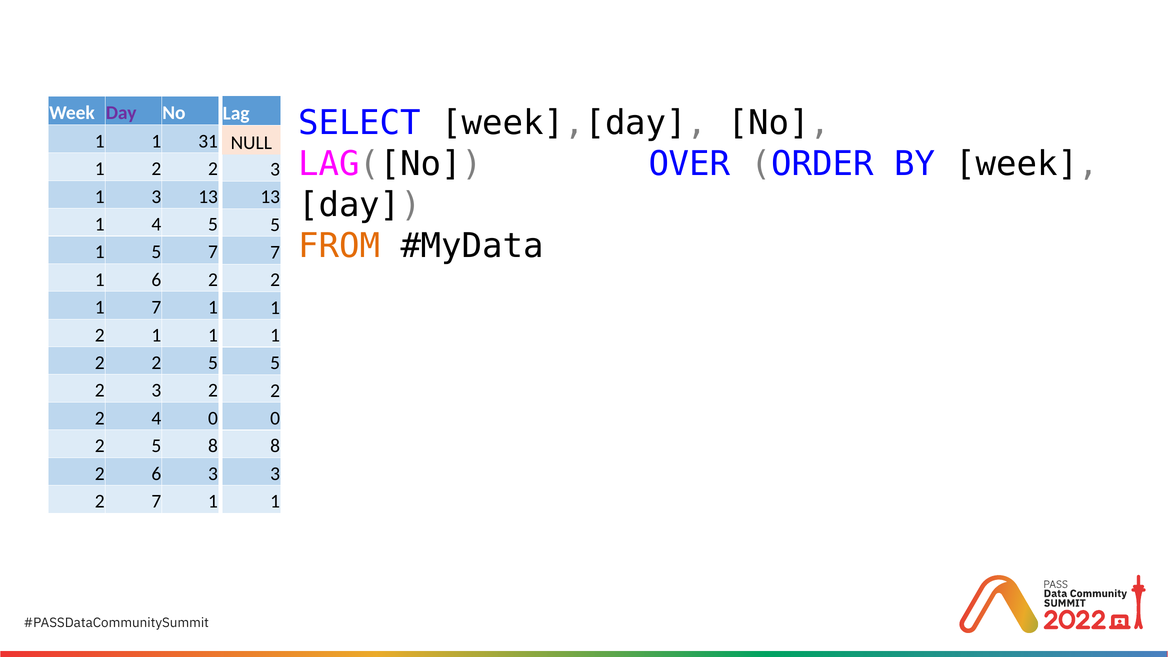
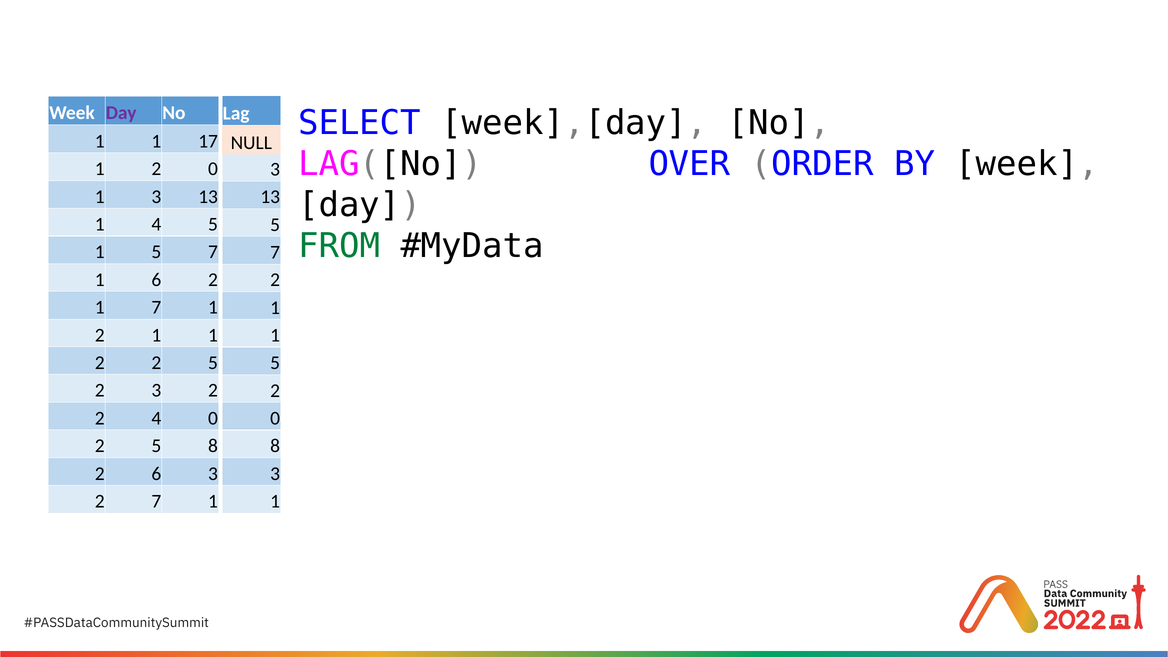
31: 31 -> 17
2 at (213, 169): 2 -> 0
FROM colour: orange -> green
